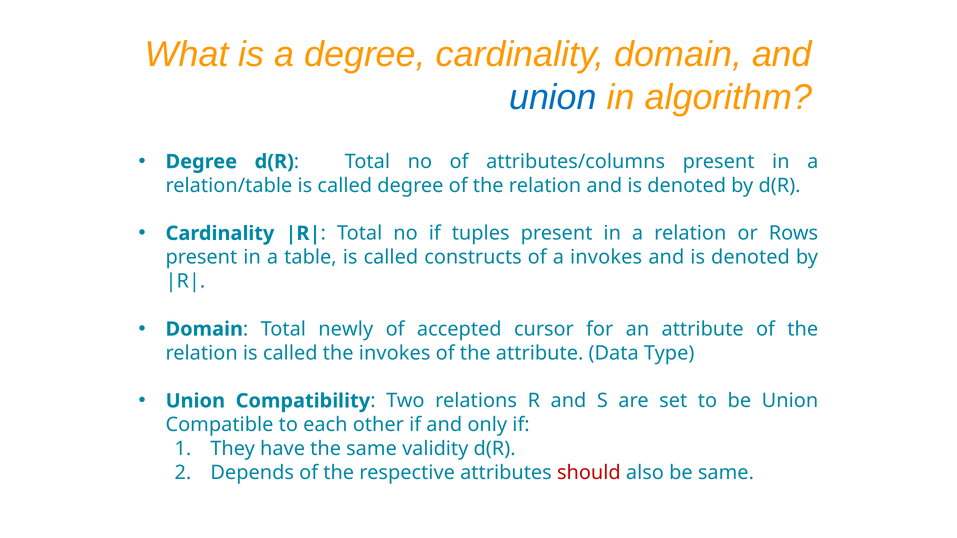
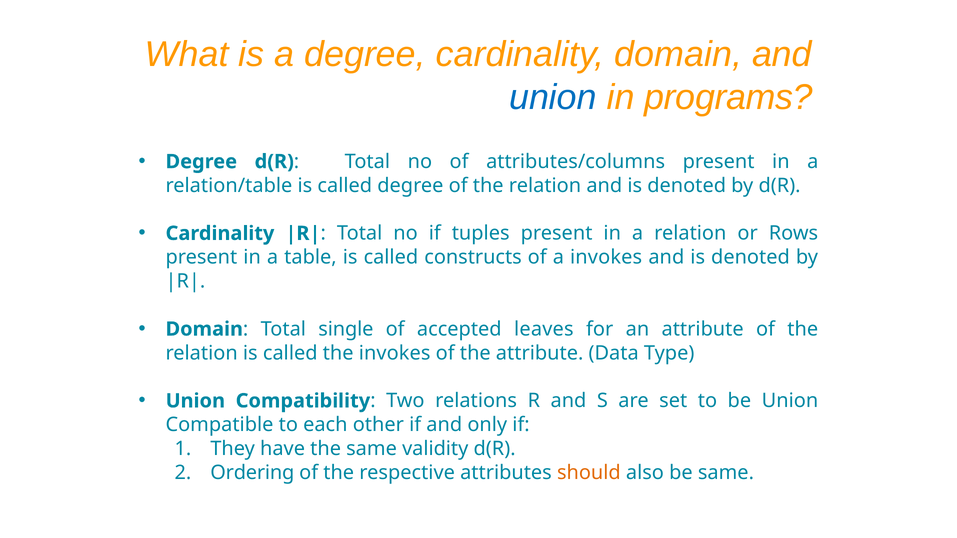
algorithm: algorithm -> programs
newly: newly -> single
cursor: cursor -> leaves
Depends: Depends -> Ordering
should colour: red -> orange
